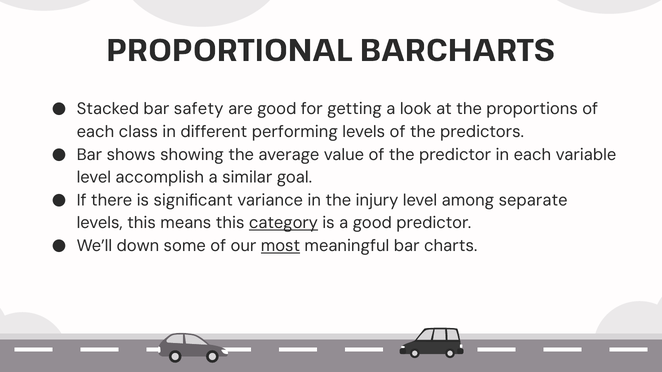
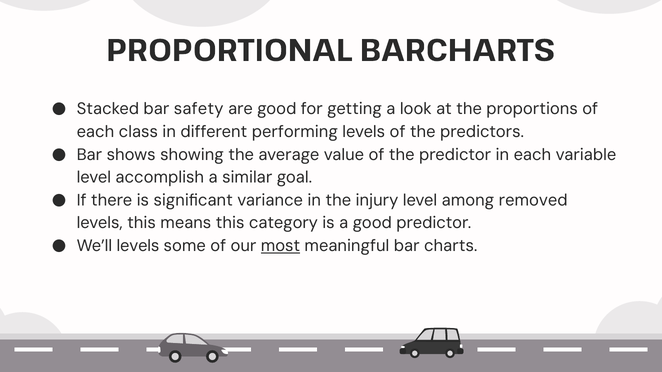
separate: separate -> removed
category underline: present -> none
We’ll down: down -> levels
